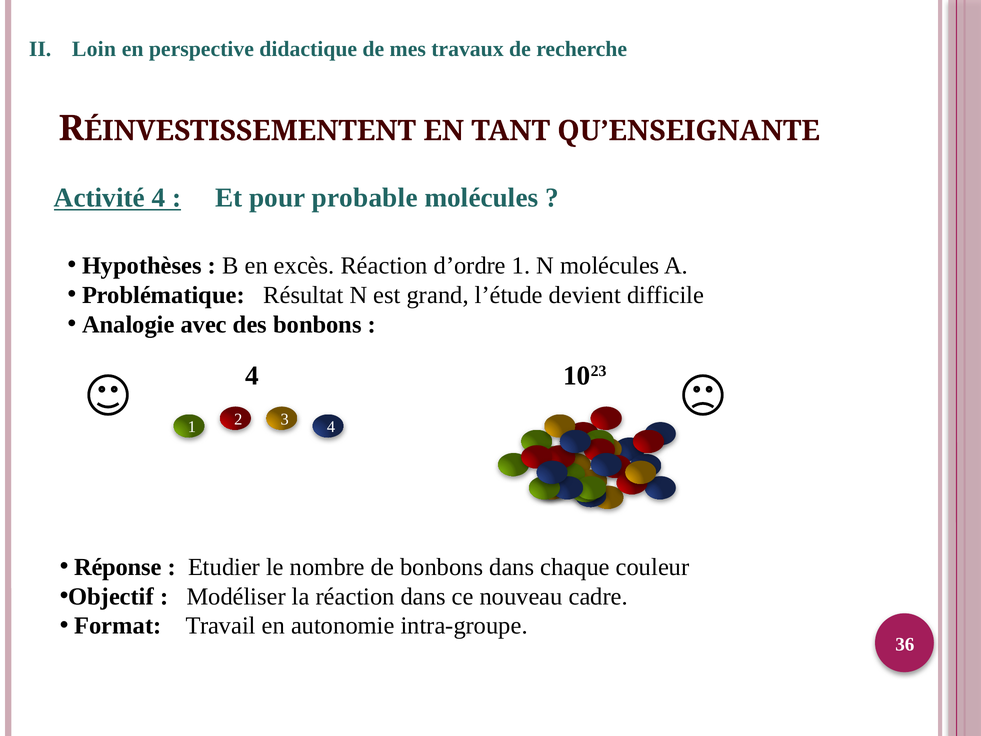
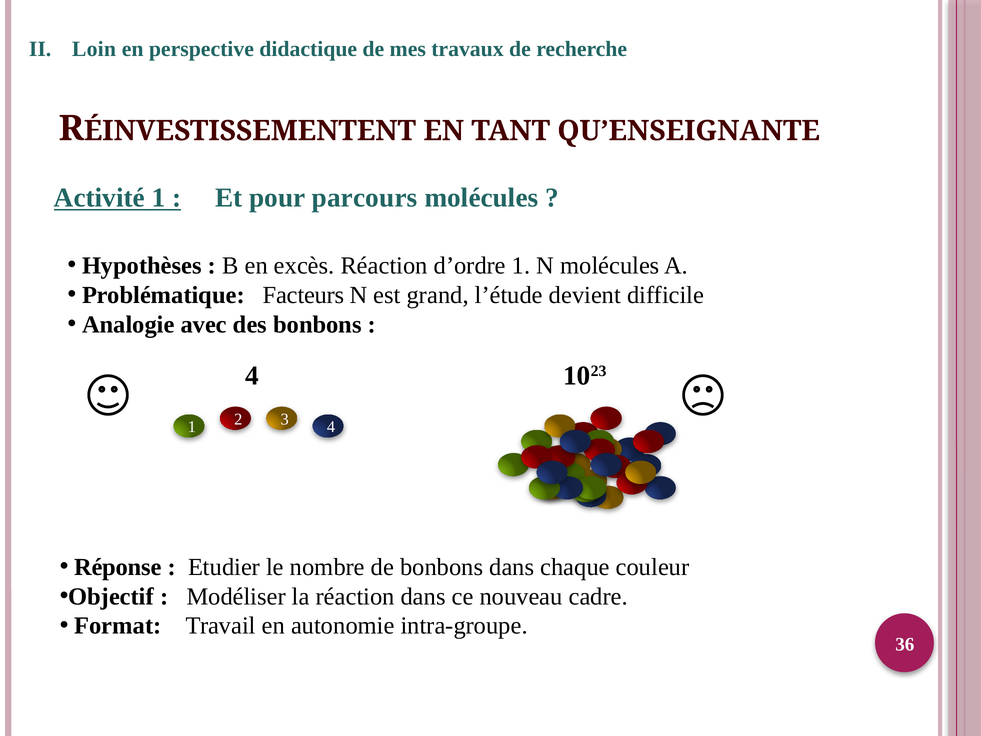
Activité 4: 4 -> 1
probable: probable -> parcours
Résultat: Résultat -> Facteurs
